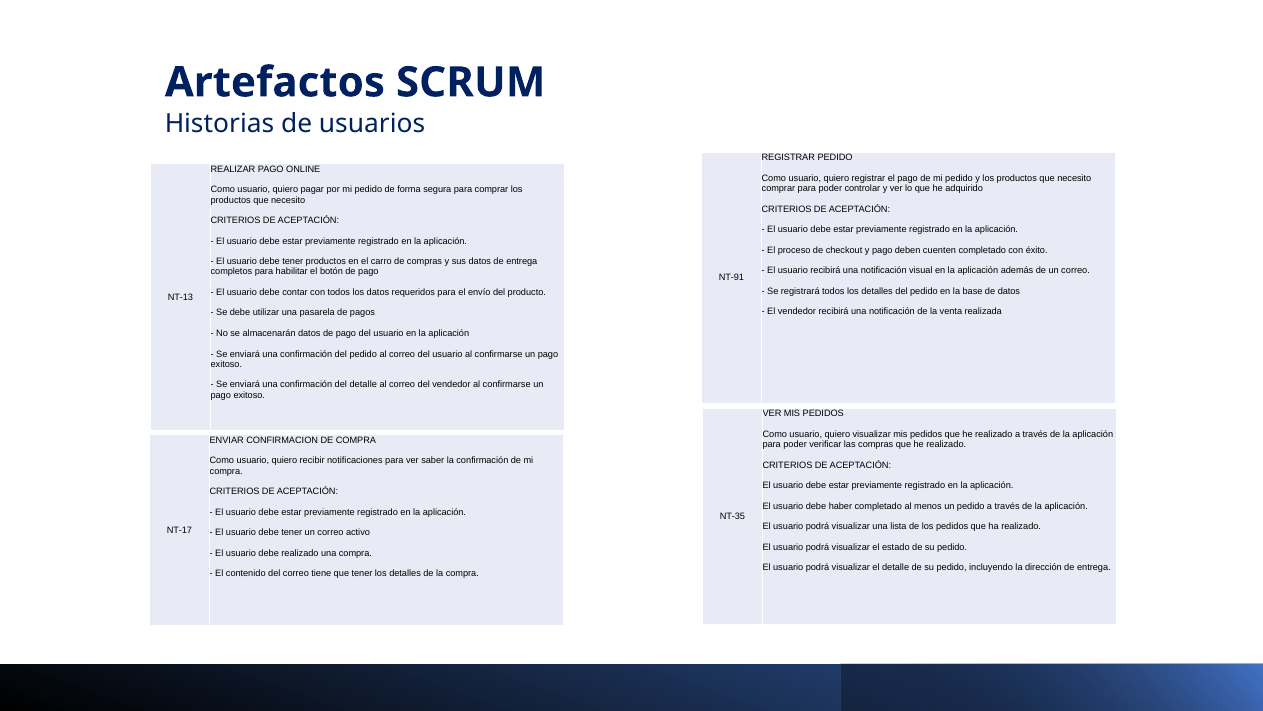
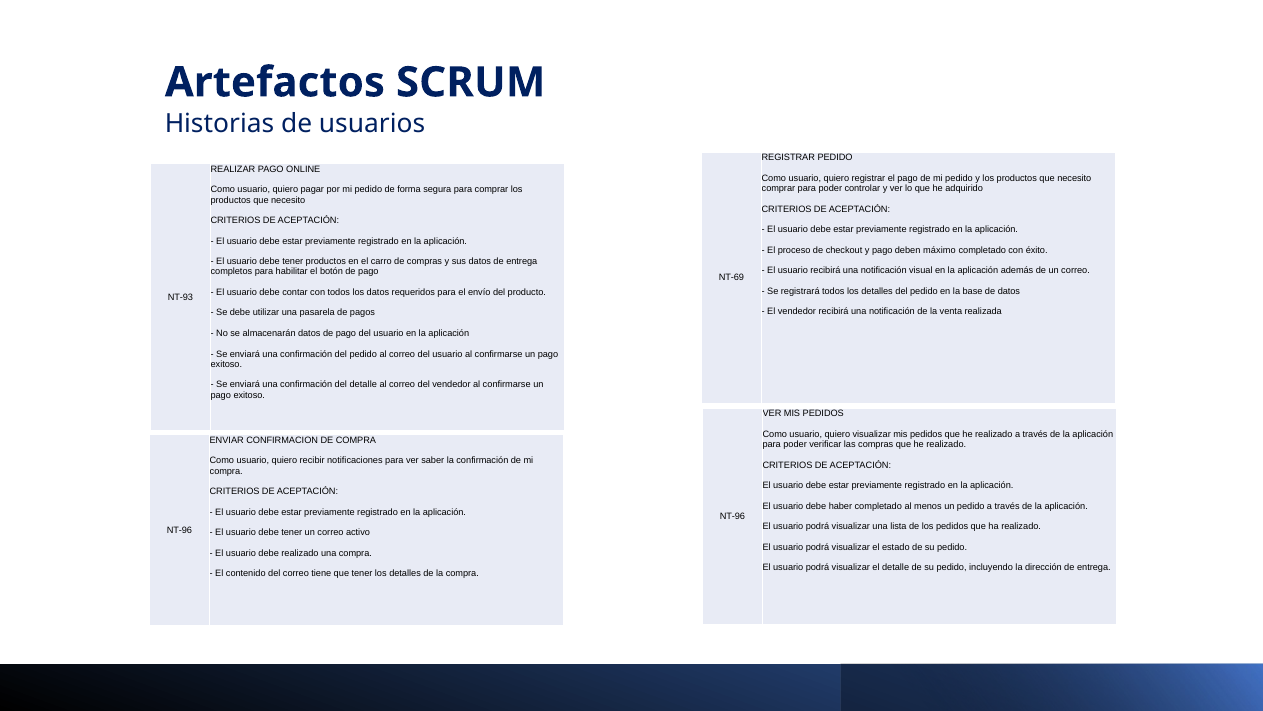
cuenten: cuenten -> máximo
NT-91: NT-91 -> NT-69
NT-13: NT-13 -> NT-93
NT-35 at (732, 516): NT-35 -> NT-96
NT-17 at (180, 530): NT-17 -> NT-96
